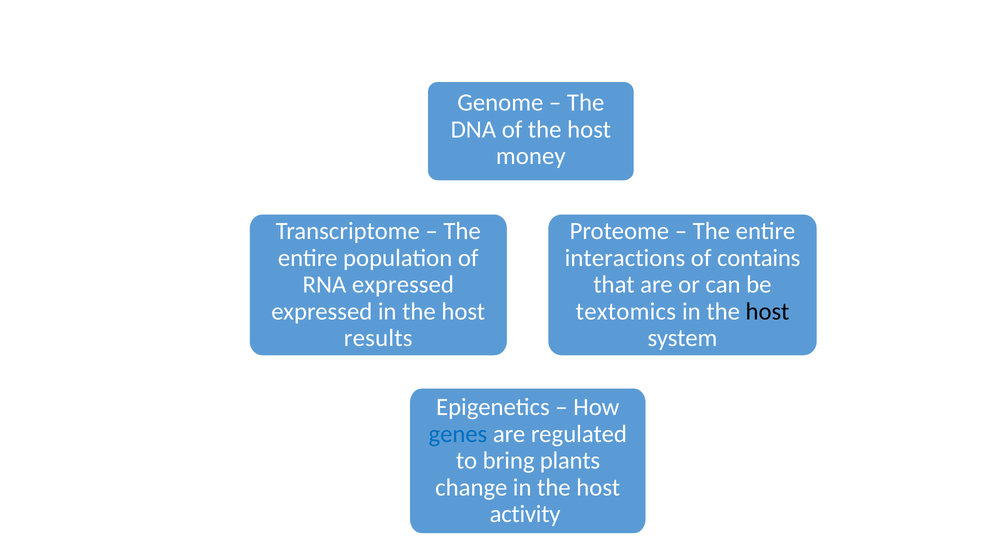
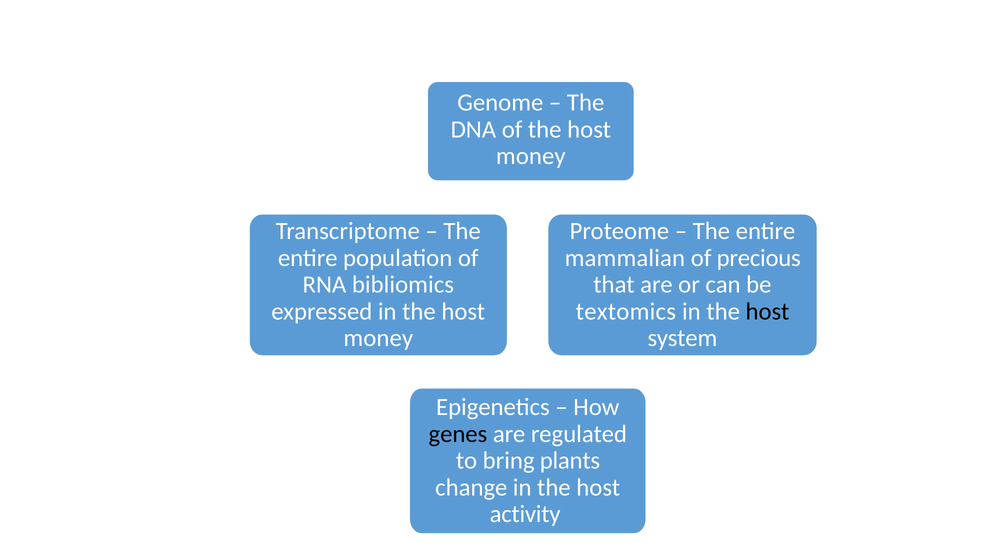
interactions: interactions -> mammalian
contains: contains -> precious
RNA expressed: expressed -> bibliomics
results at (378, 338): results -> money
genes colour: blue -> black
